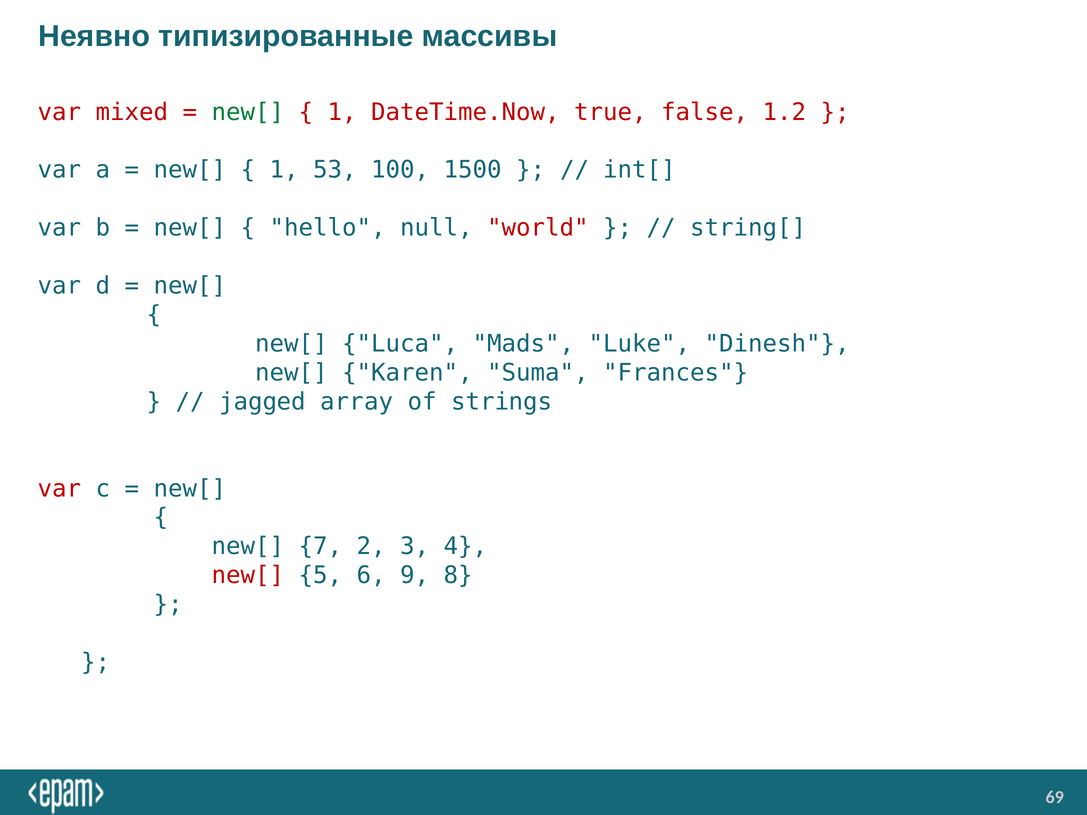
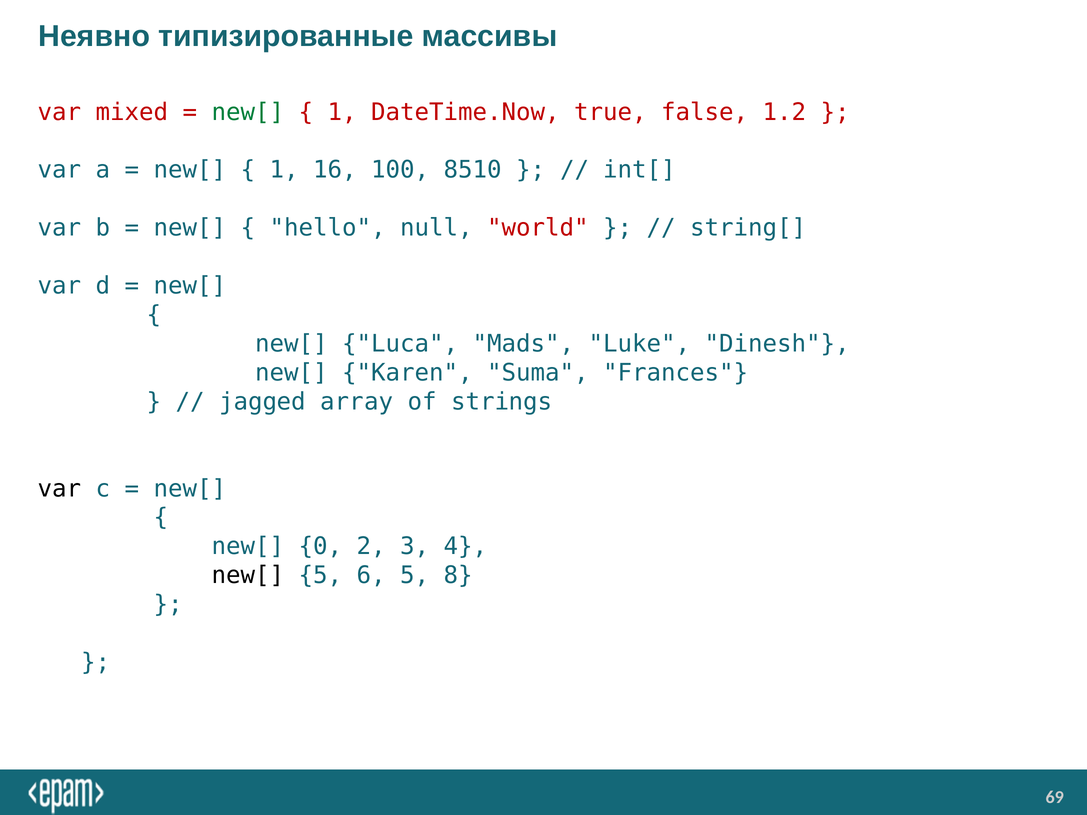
53: 53 -> 16
1500: 1500 -> 8510
var at (60, 489) colour: red -> black
7: 7 -> 0
new[ at (248, 576) colour: red -> black
6 9: 9 -> 5
